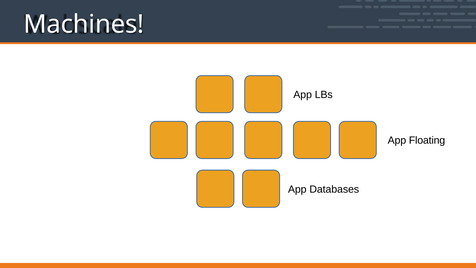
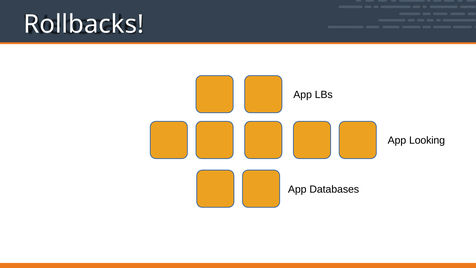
Machines: Machines -> Rollbacks
Floating: Floating -> Looking
